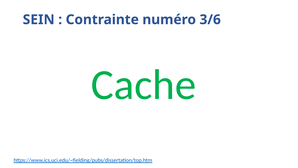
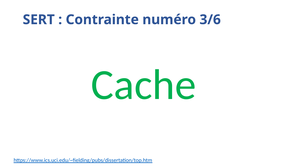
SEIN: SEIN -> SERT
